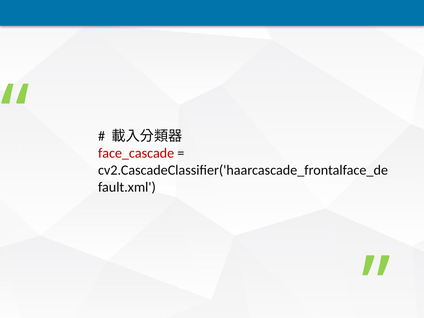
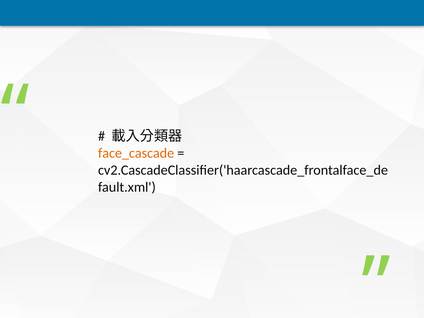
face_cascade colour: red -> orange
